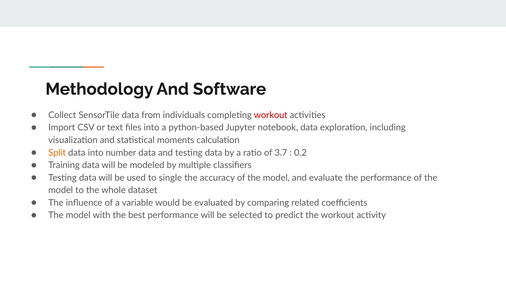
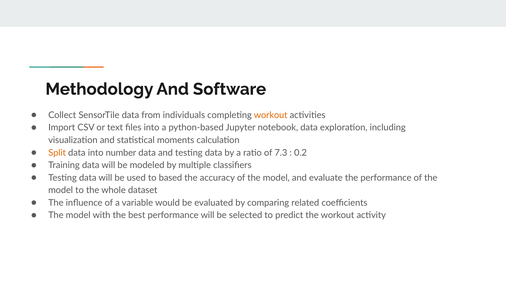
workout at (271, 115) colour: red -> orange
3.7: 3.7 -> 7.3
single: single -> based
